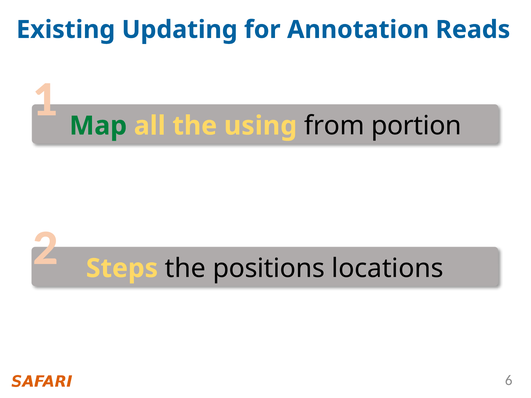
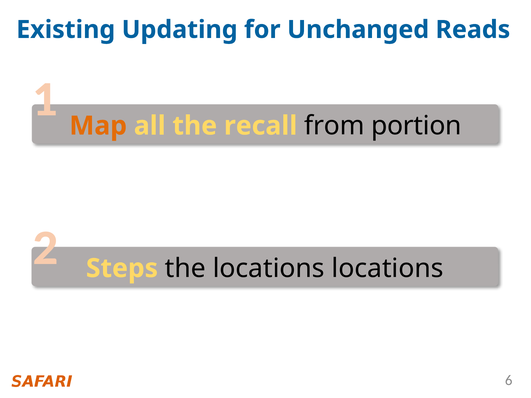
Annotation: Annotation -> Unchanged
Map colour: green -> orange
using: using -> recall
the positions: positions -> locations
